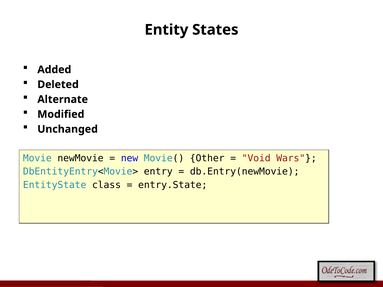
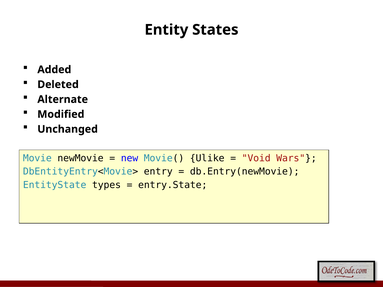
Other: Other -> Ulike
class: class -> types
